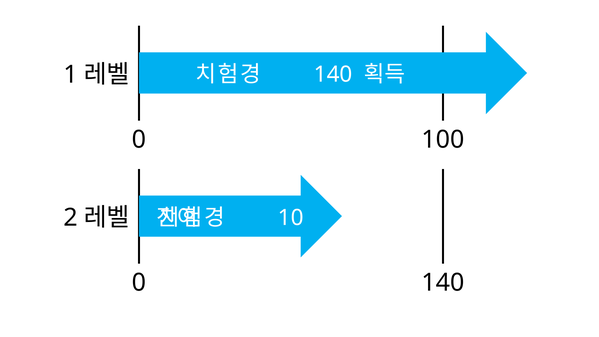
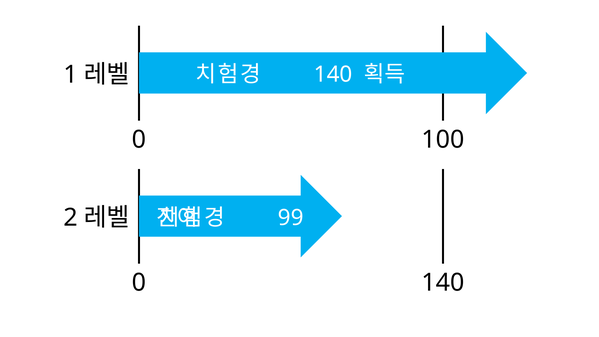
10: 10 -> 99
